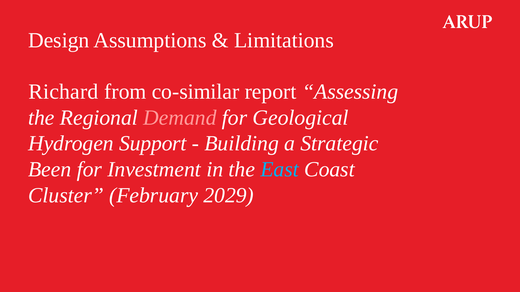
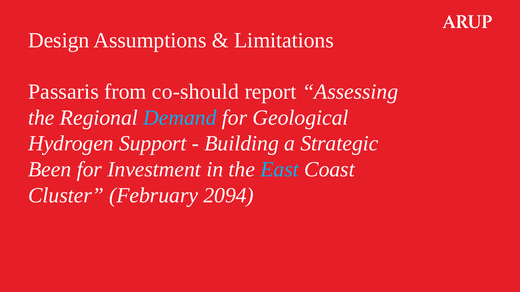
Richard: Richard -> Passaris
co-similar: co-similar -> co-should
Demand colour: pink -> light blue
2029: 2029 -> 2094
